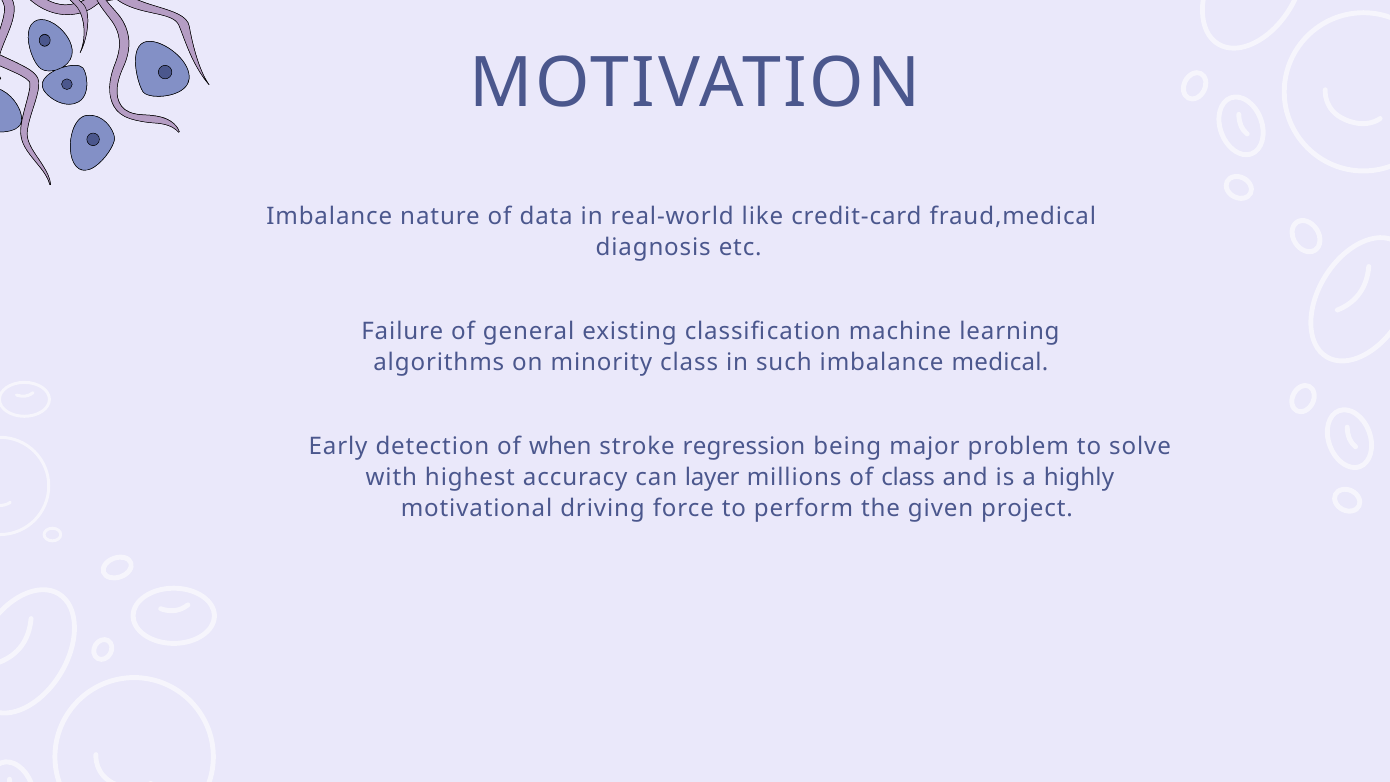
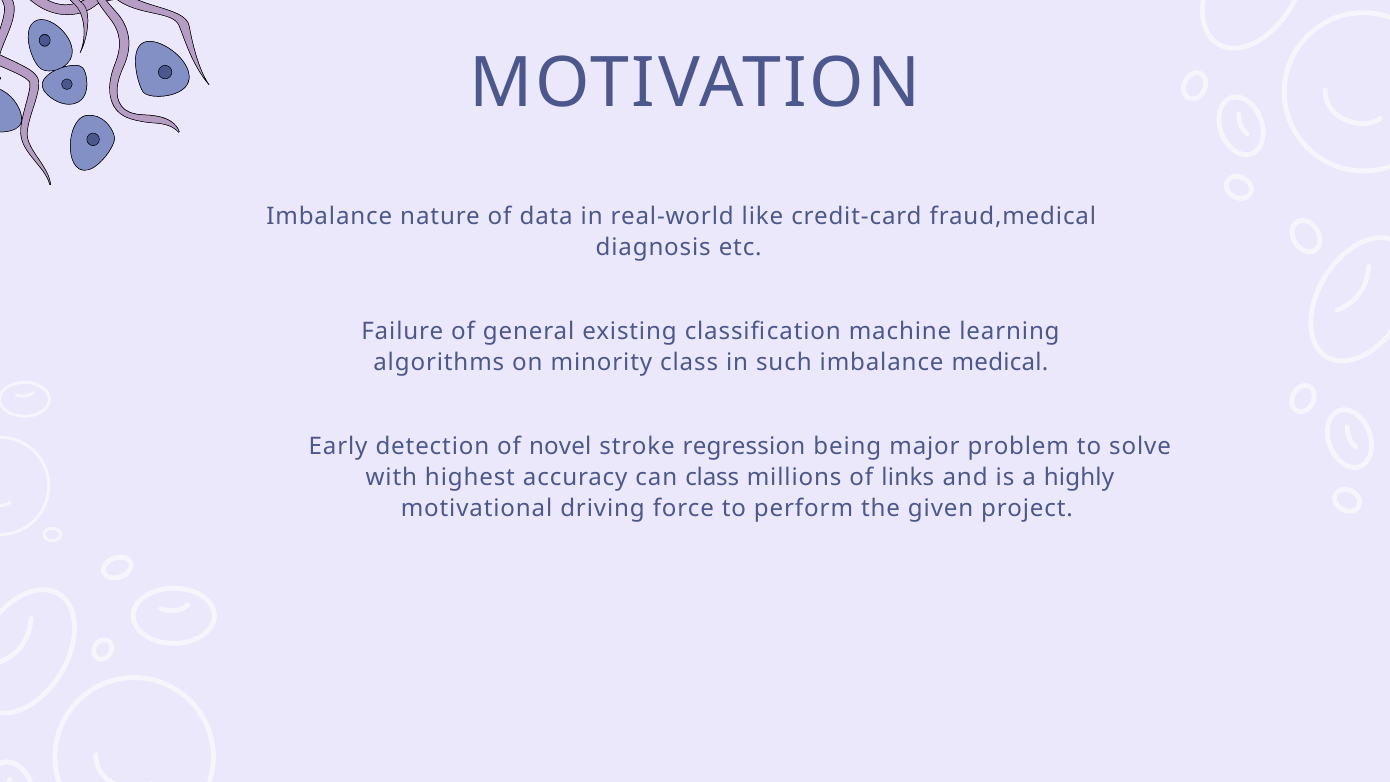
when: when -> novel
can layer: layer -> class
of class: class -> links
